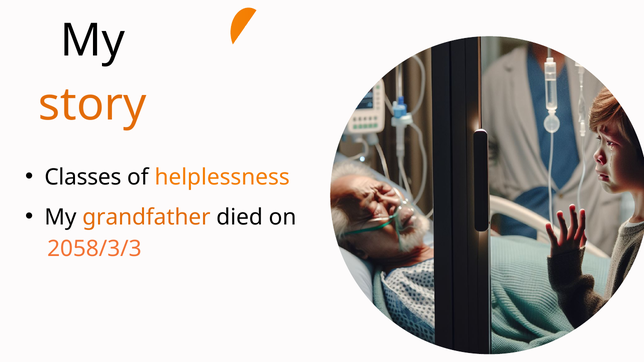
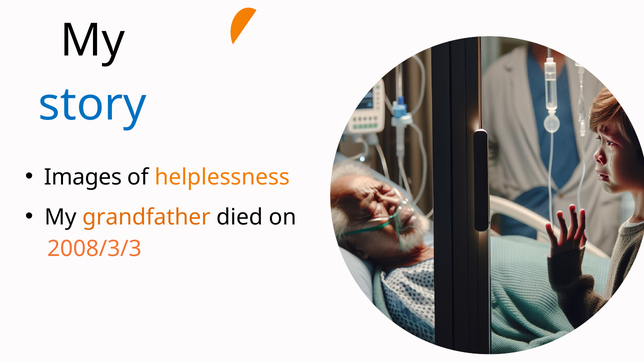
story colour: orange -> blue
Classes: Classes -> Images
2058/3/3: 2058/3/3 -> 2008/3/3
